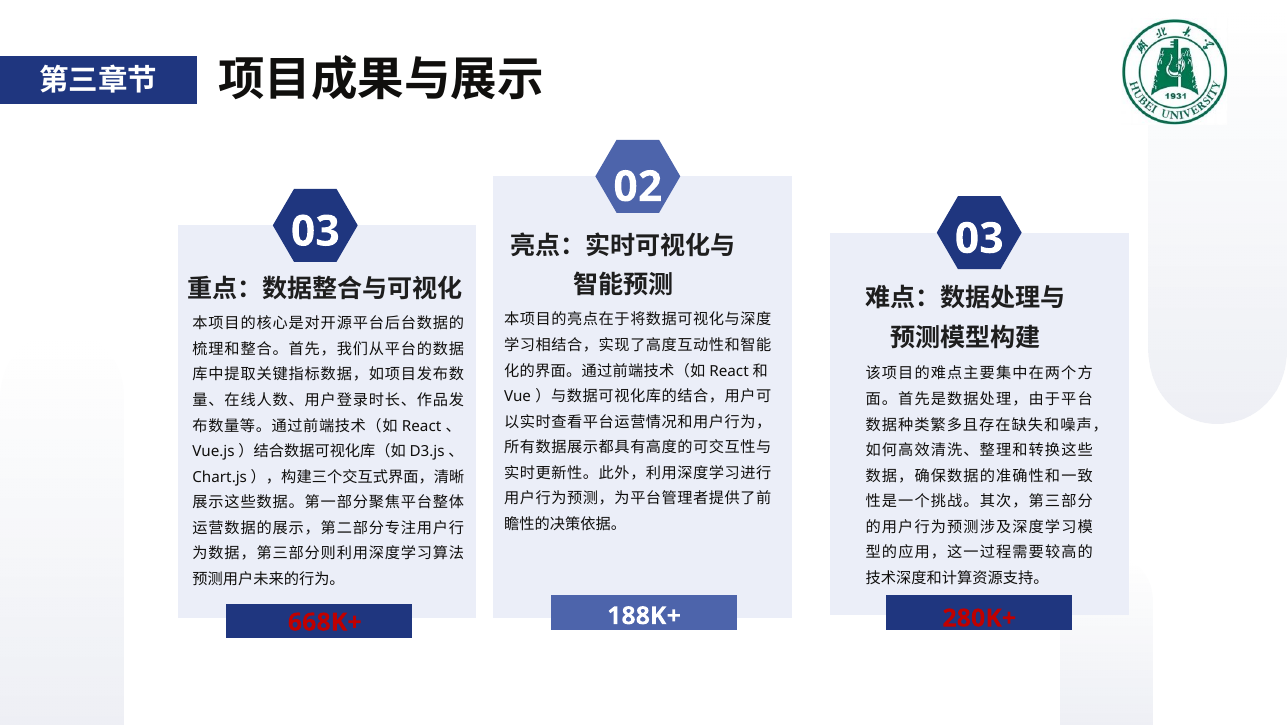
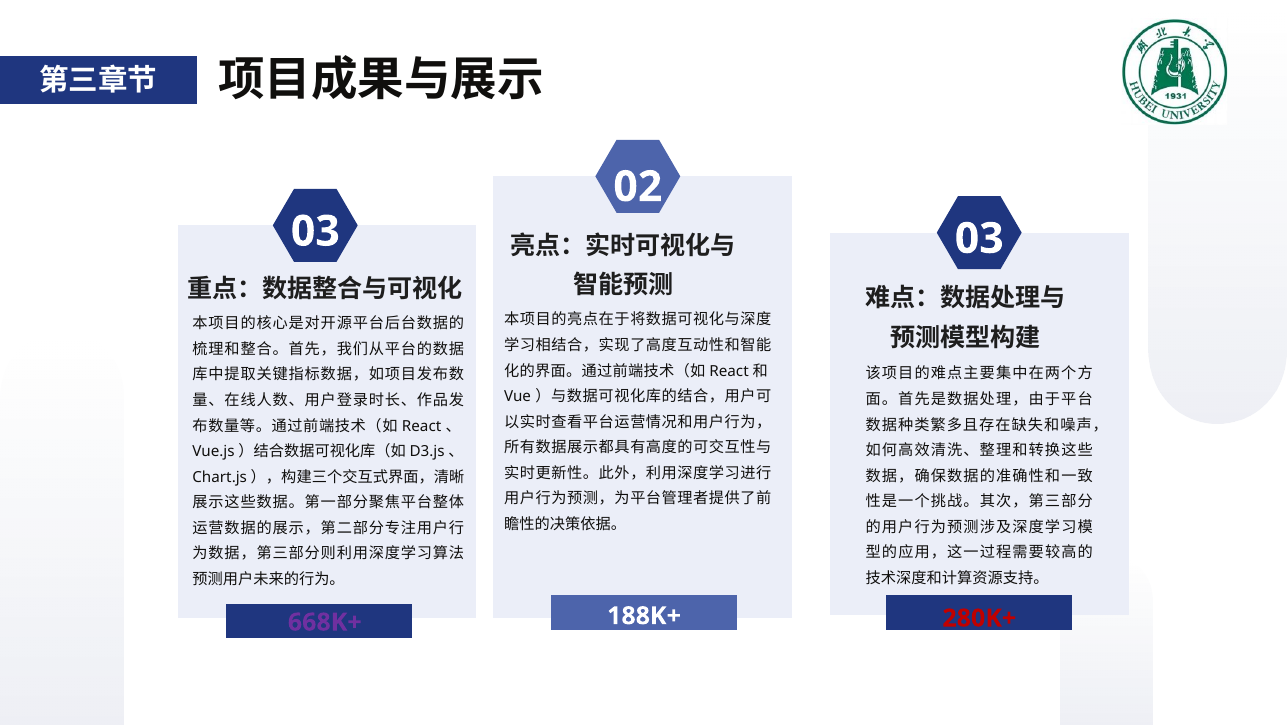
668K+ colour: red -> purple
